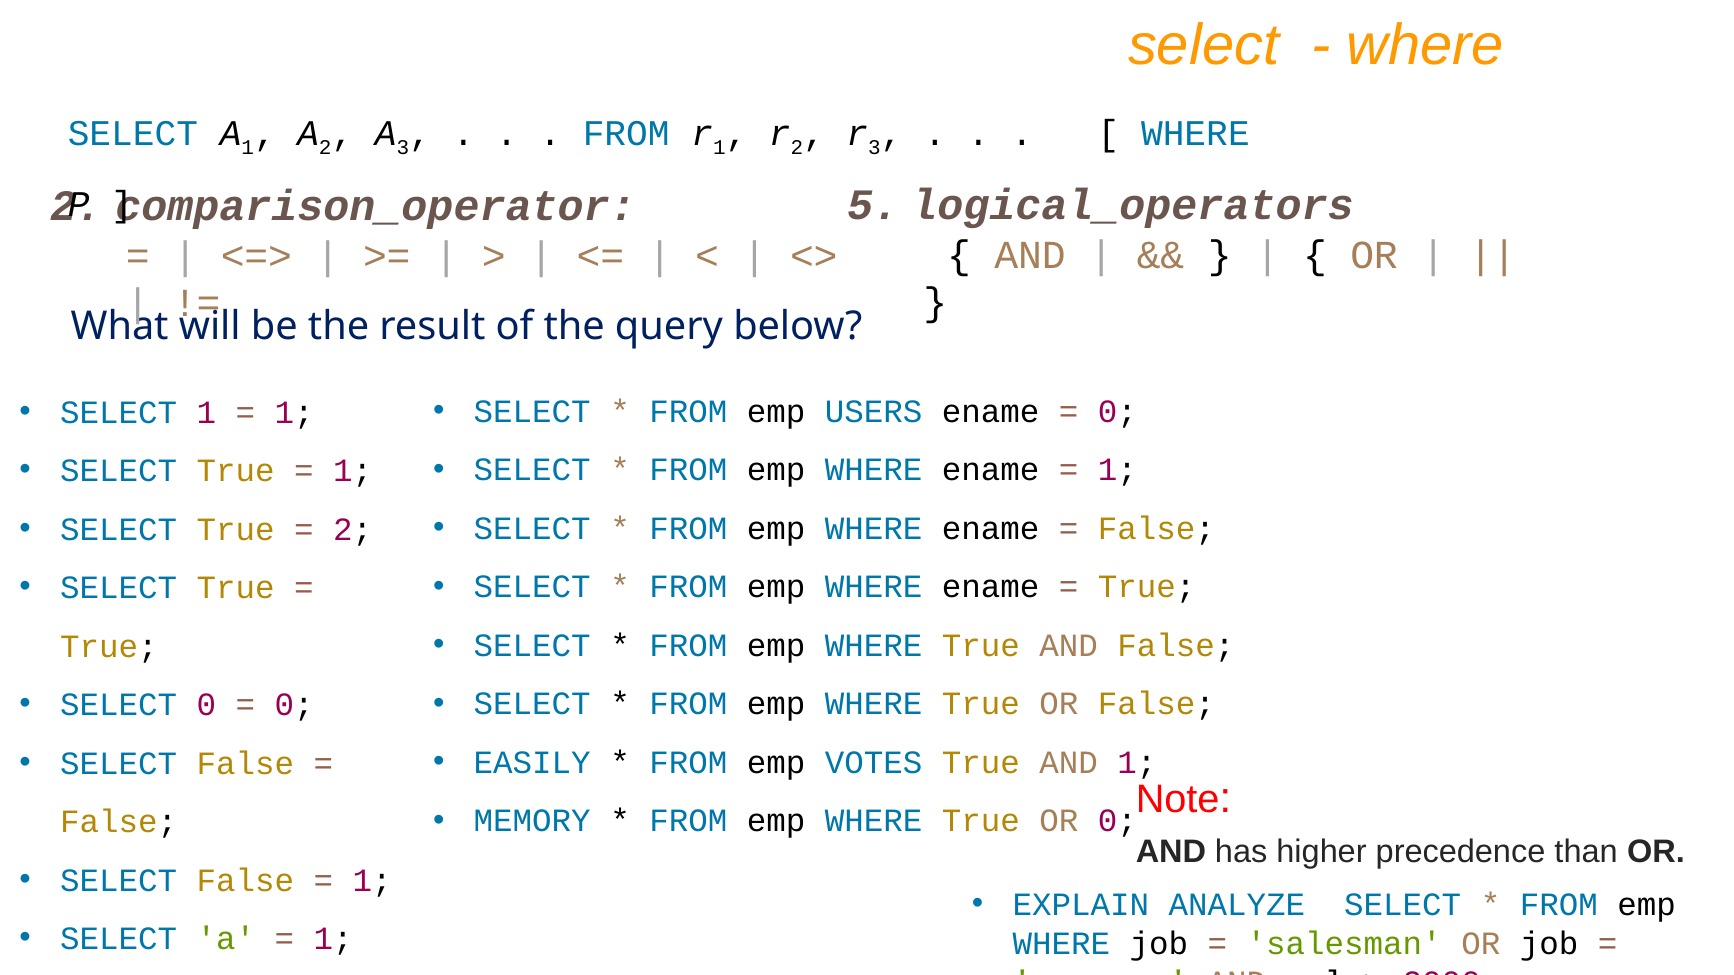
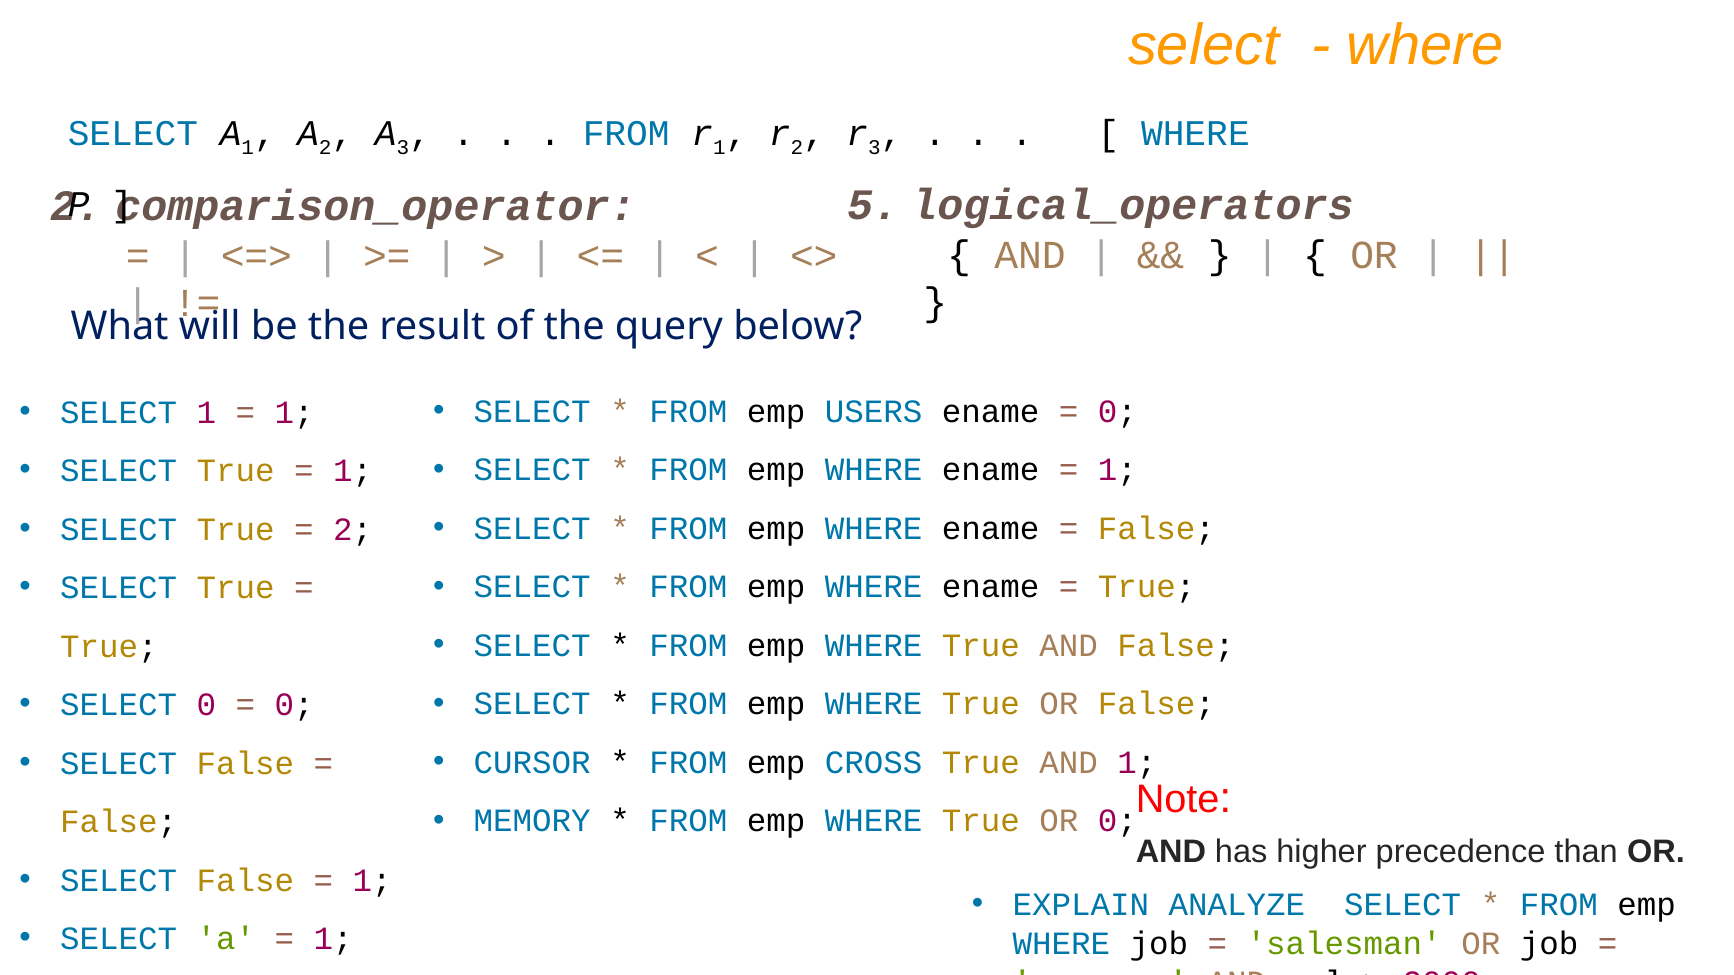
EASILY: EASILY -> CURSOR
VOTES: VOTES -> CROSS
